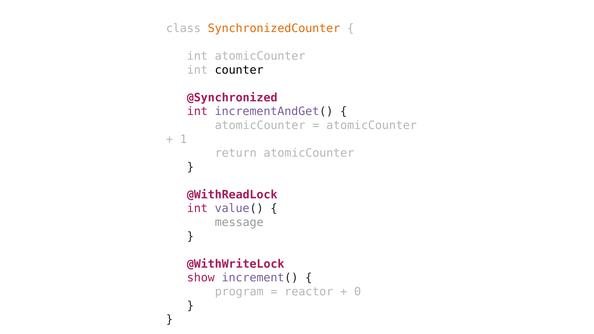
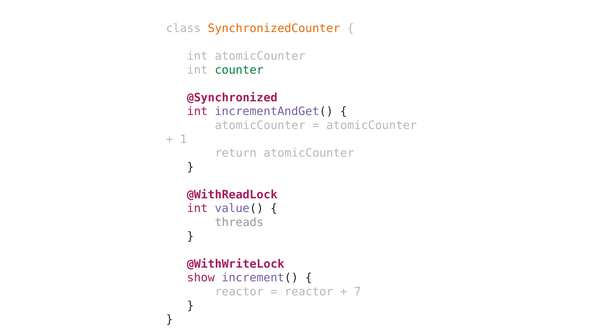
counter colour: black -> green
message: message -> threads
program at (239, 292): program -> reactor
0: 0 -> 7
